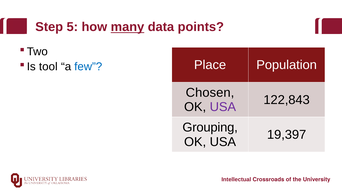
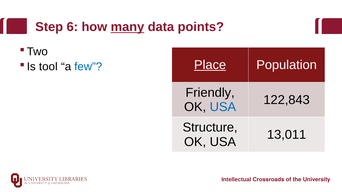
5: 5 -> 6
Place underline: none -> present
Chosen: Chosen -> Friendly
USA at (223, 107) colour: purple -> blue
Grouping: Grouping -> Structure
19,397: 19,397 -> 13,011
